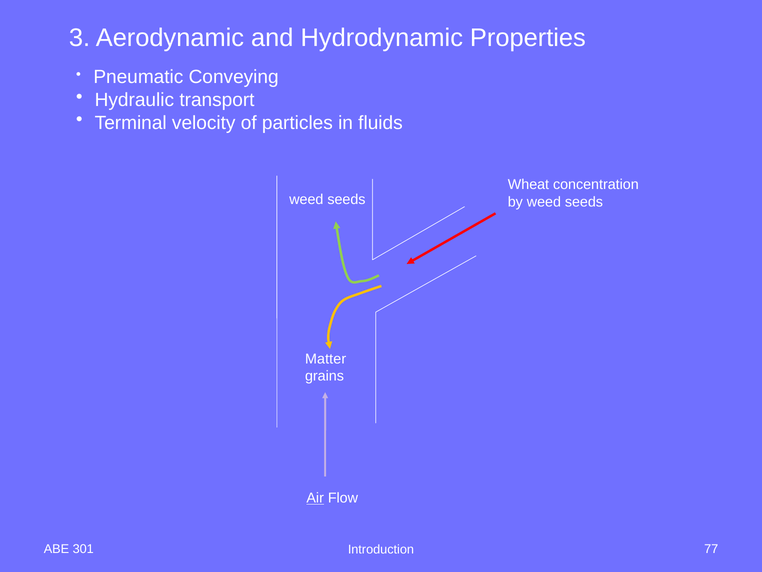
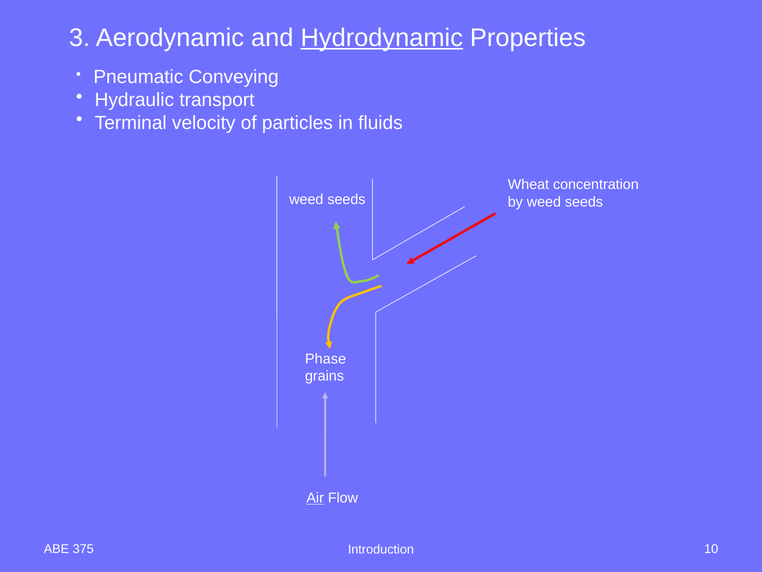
Hydrodynamic underline: none -> present
Matter: Matter -> Phase
301: 301 -> 375
77: 77 -> 10
